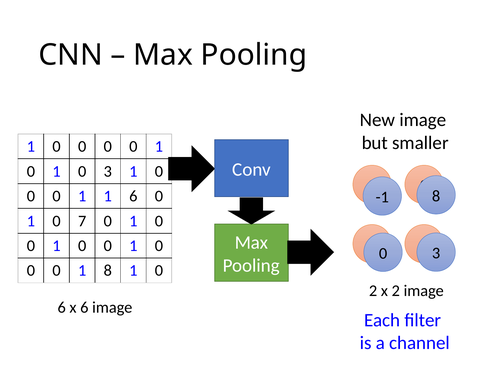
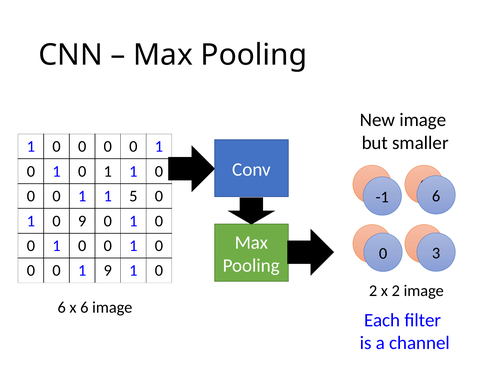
3 at (108, 171): 3 -> 1
1 6: 6 -> 5
-1 8: 8 -> 6
0 7: 7 -> 9
1 8: 8 -> 9
